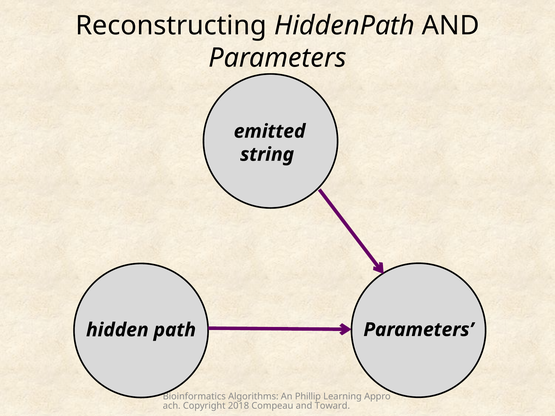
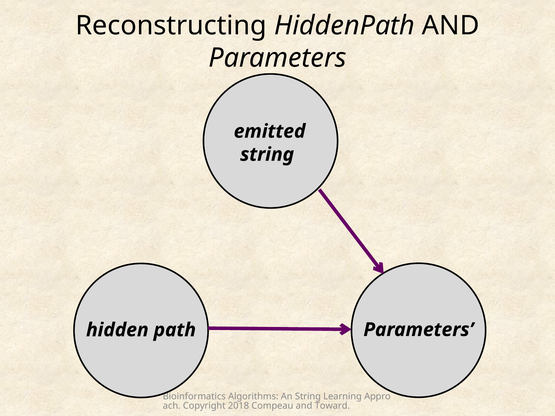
An Phillip: Phillip -> String
